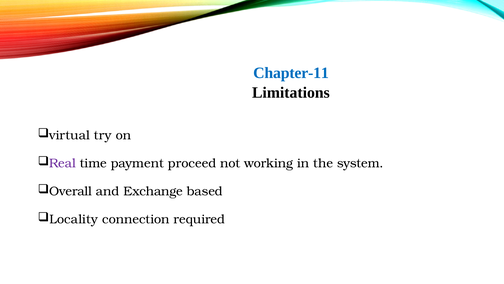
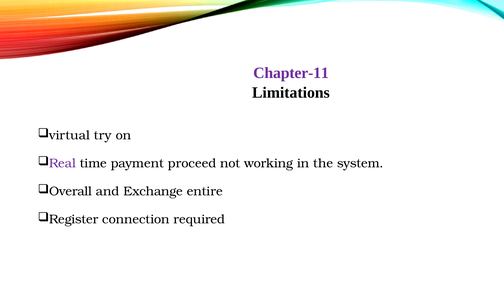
Chapter-11 colour: blue -> purple
based: based -> entire
Locality: Locality -> Register
